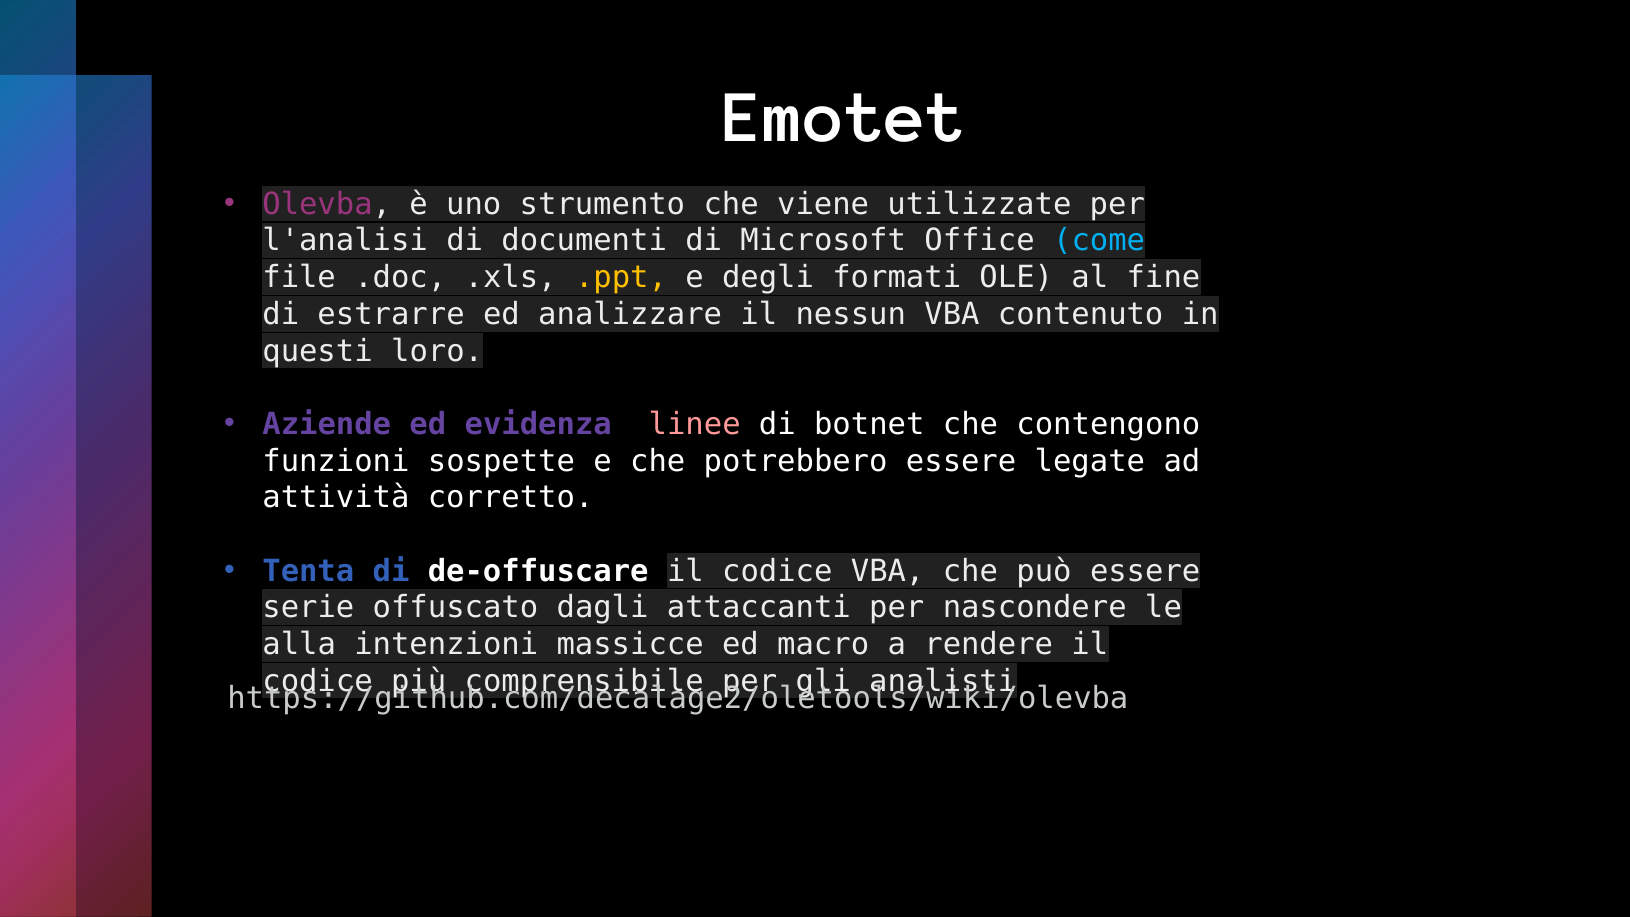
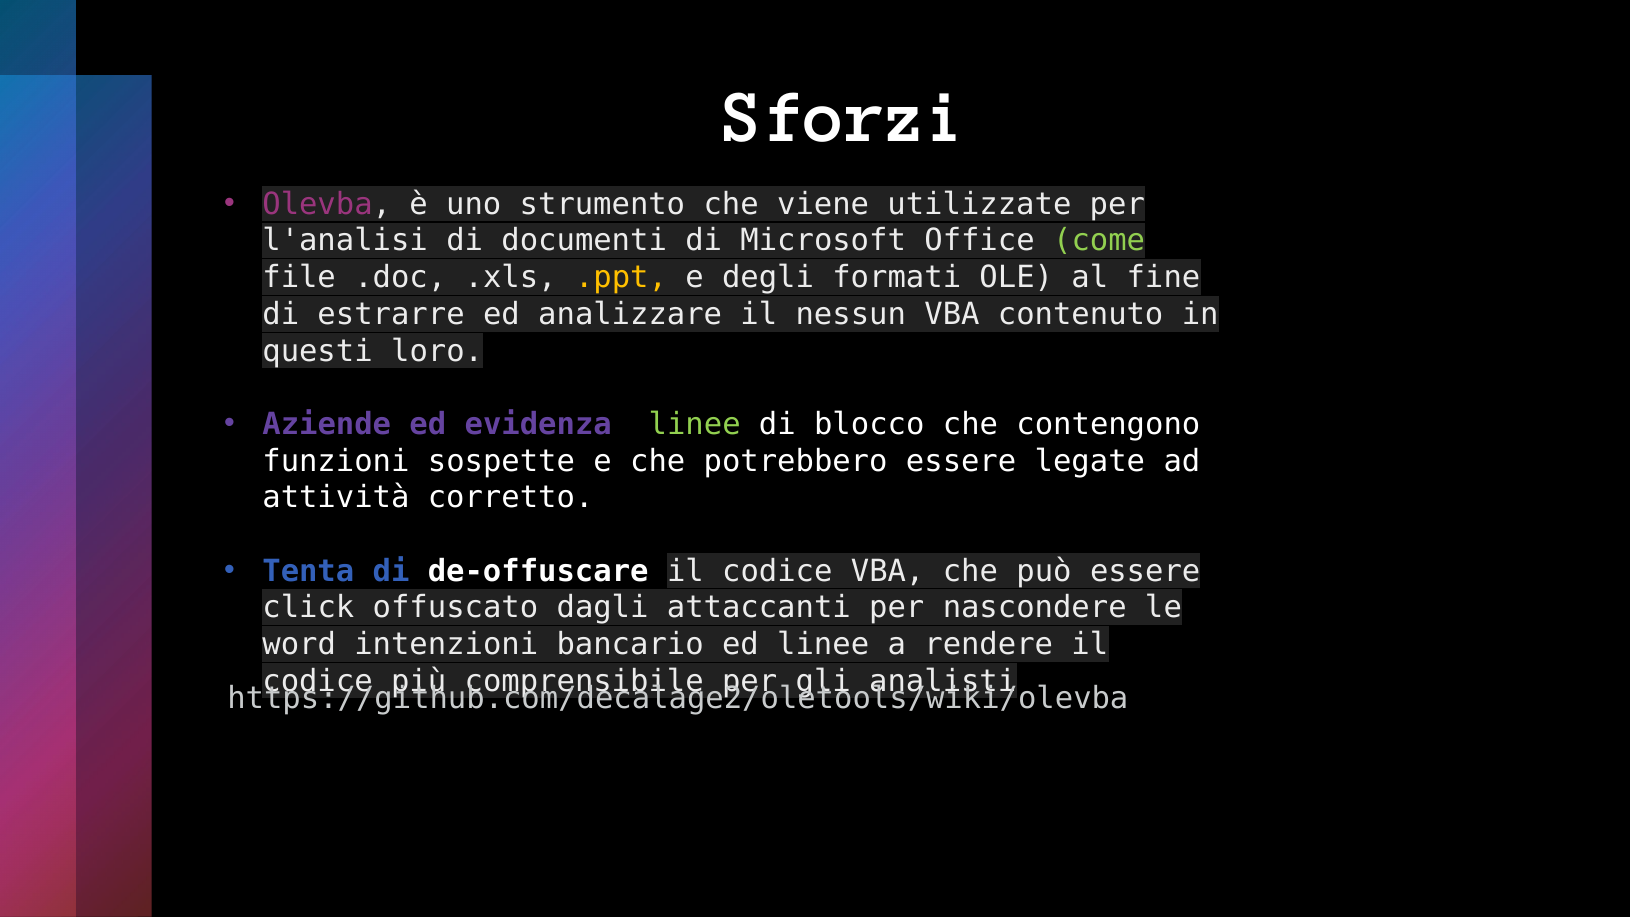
Emotet: Emotet -> Sforzi
come colour: light blue -> light green
linee at (695, 424) colour: pink -> light green
botnet: botnet -> blocco
serie: serie -> click
alla: alla -> word
massicce: massicce -> bancario
ed macro: macro -> linee
